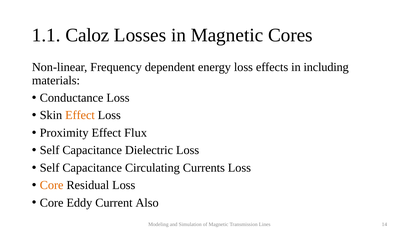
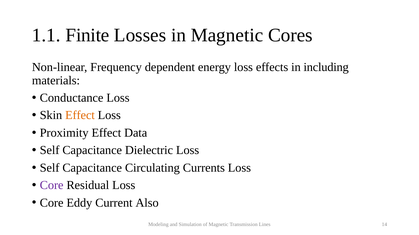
Caloz: Caloz -> Finite
Flux: Flux -> Data
Core at (52, 186) colour: orange -> purple
